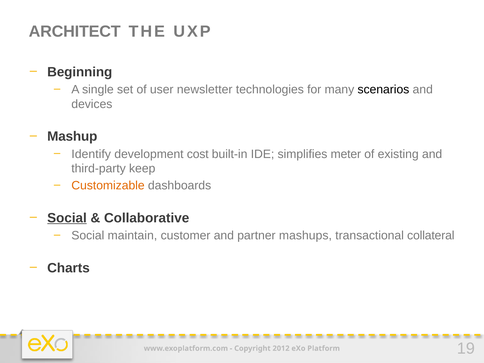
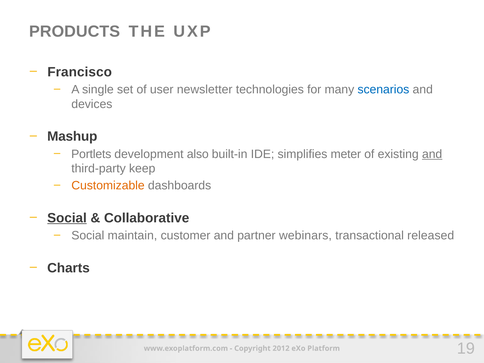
ARCHITECT: ARCHITECT -> PRODUCTS
Beginning: Beginning -> Francisco
scenarios colour: black -> blue
Identify: Identify -> Portlets
cost: cost -> also
and at (432, 154) underline: none -> present
mashups: mashups -> webinars
collateral: collateral -> released
